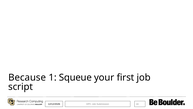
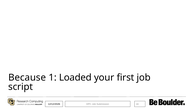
Squeue: Squeue -> Loaded
